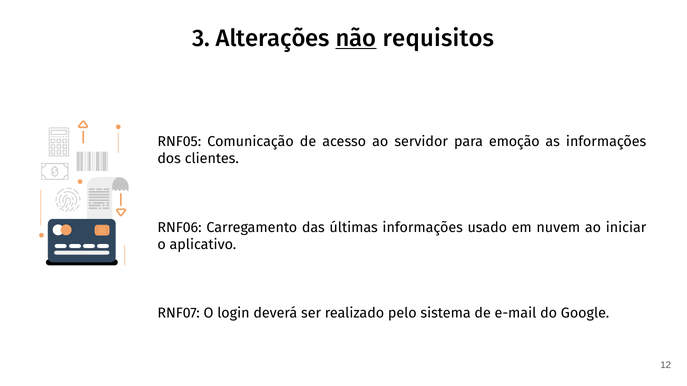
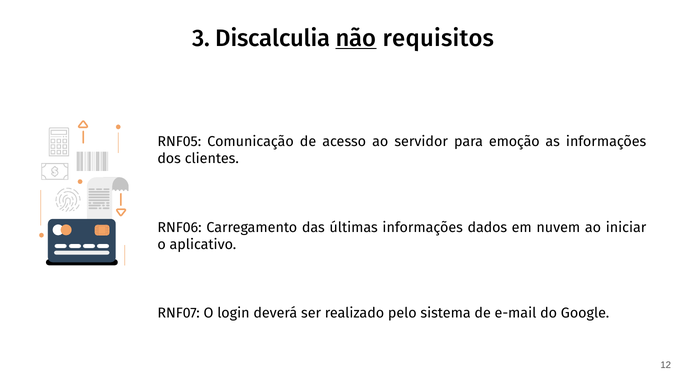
Alterações: Alterações -> Discalculia
usado: usado -> dados
